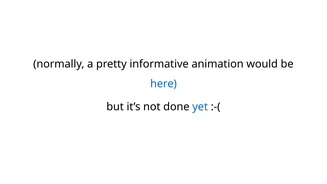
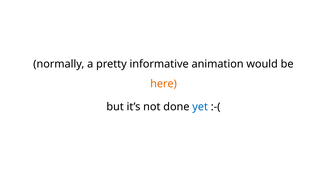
here colour: blue -> orange
